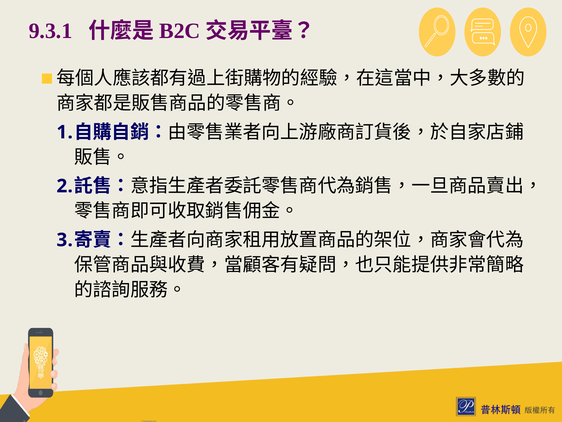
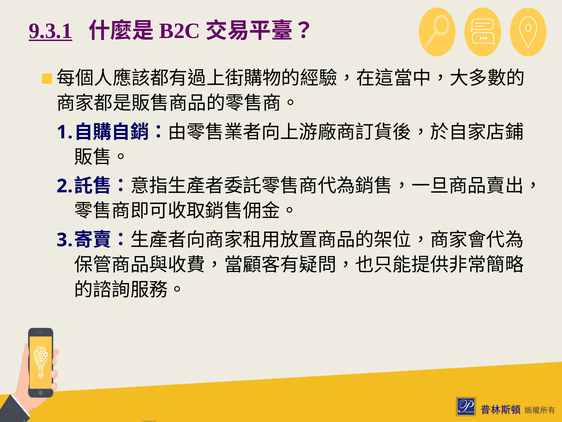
9.3.1 underline: none -> present
